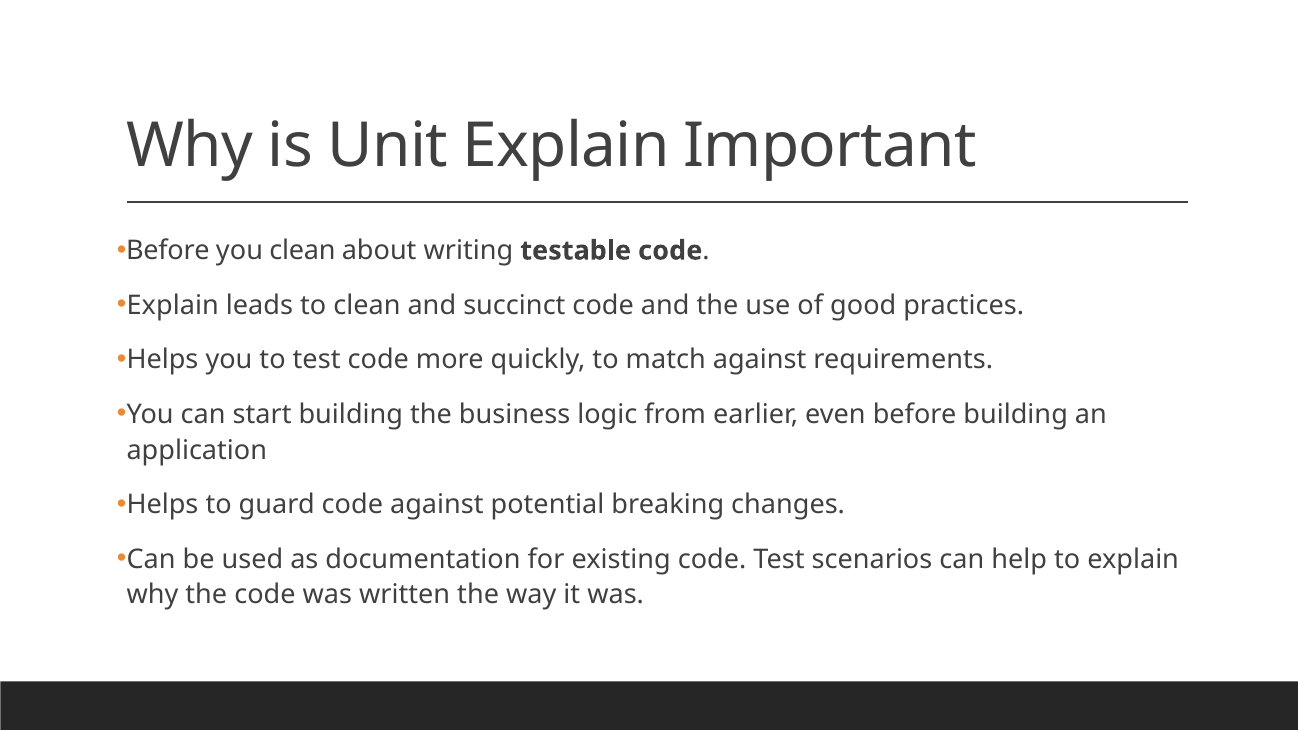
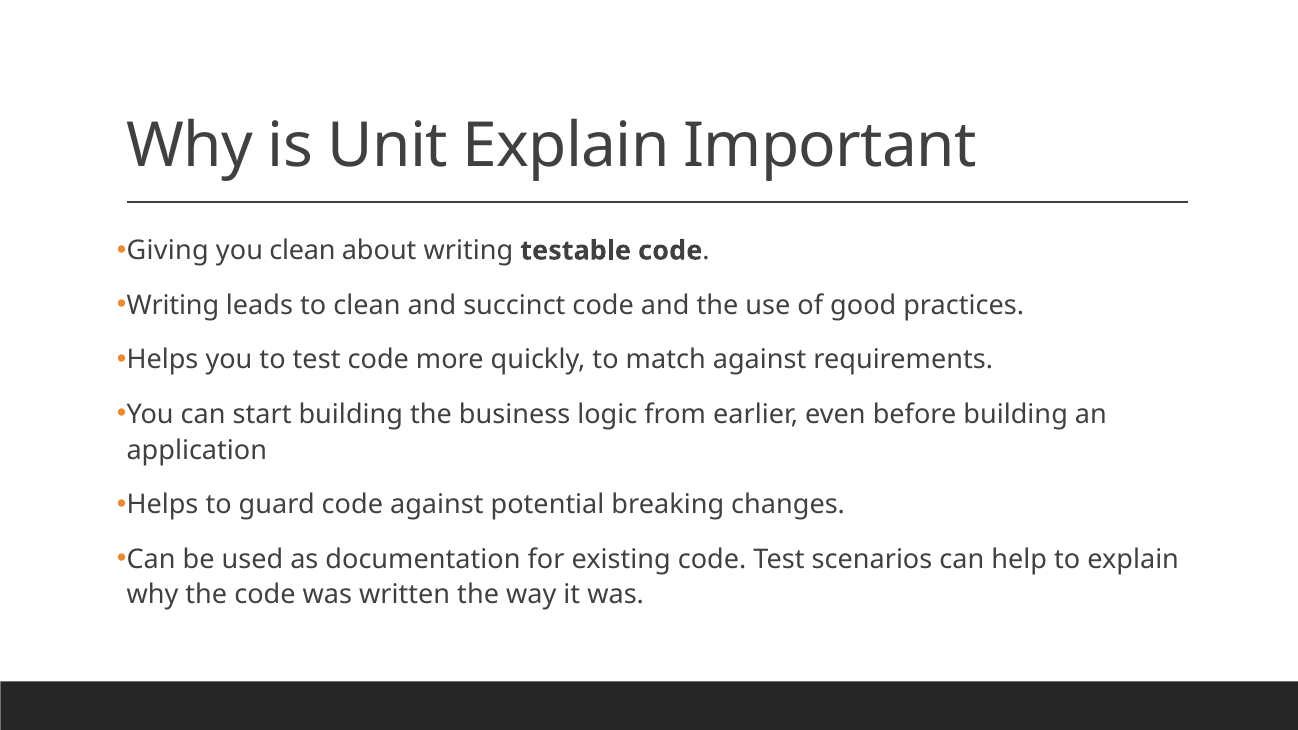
Before at (168, 251): Before -> Giving
Explain at (173, 305): Explain -> Writing
